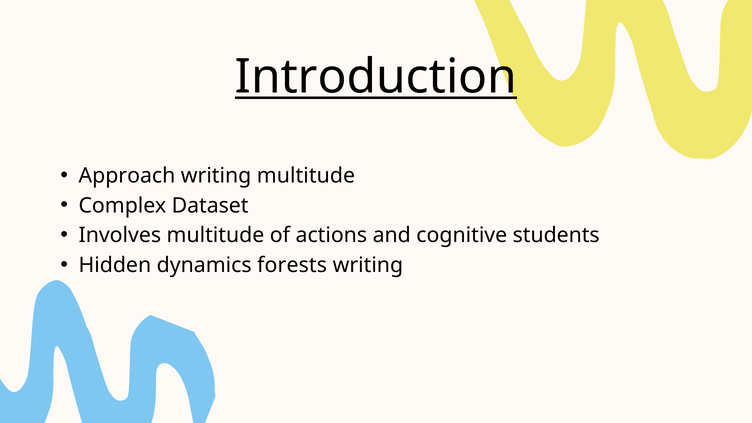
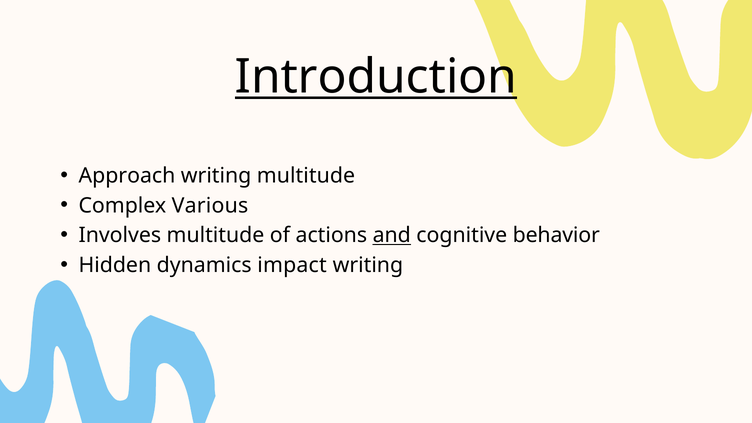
Dataset: Dataset -> Various
and underline: none -> present
students: students -> behavior
forests: forests -> impact
